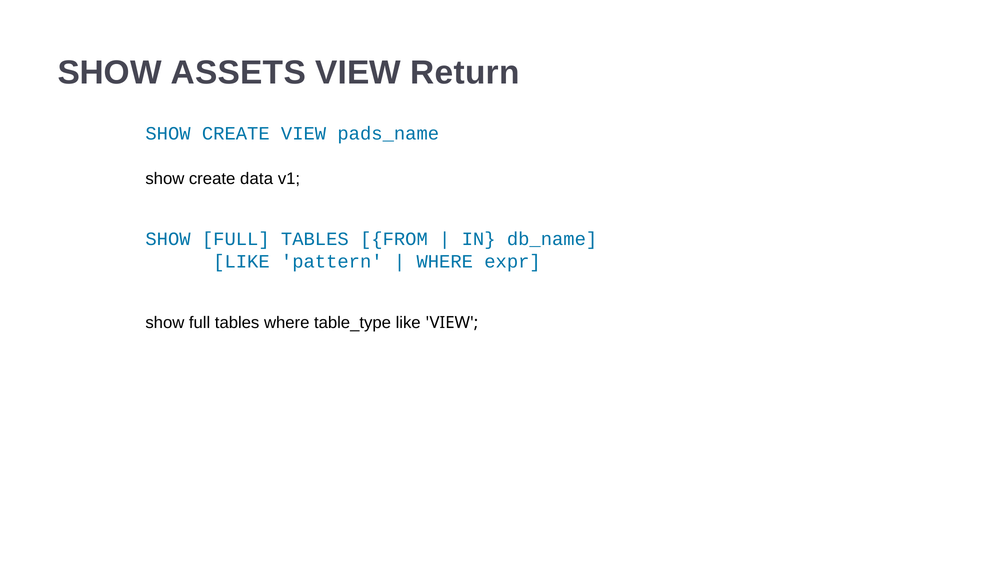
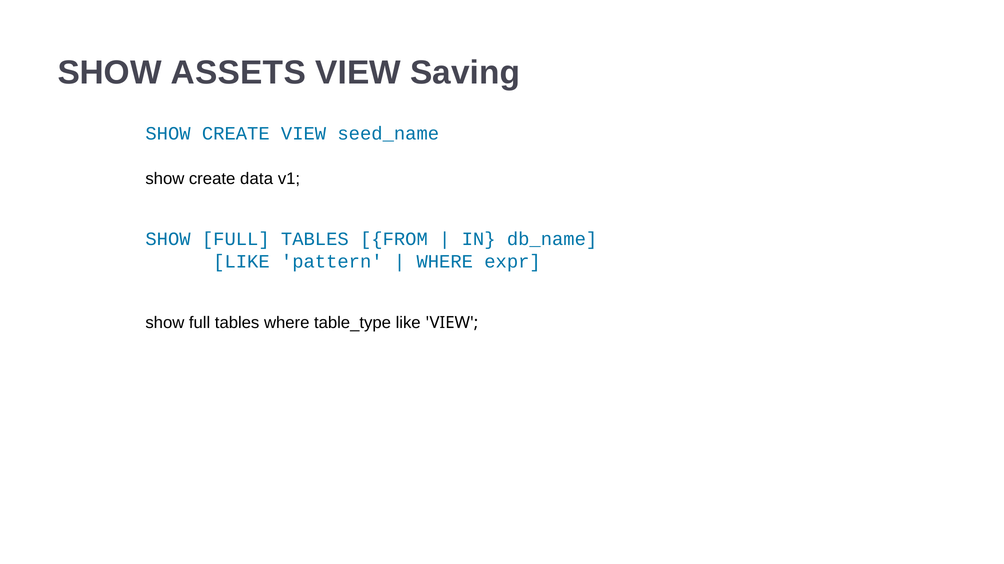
Return: Return -> Saving
pads_name: pads_name -> seed_name
